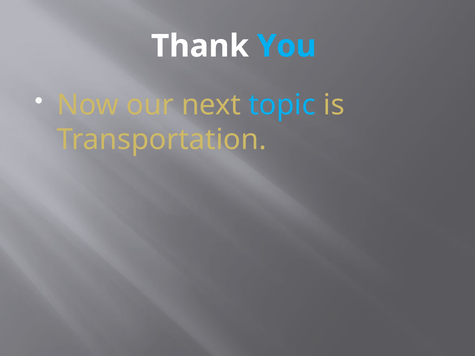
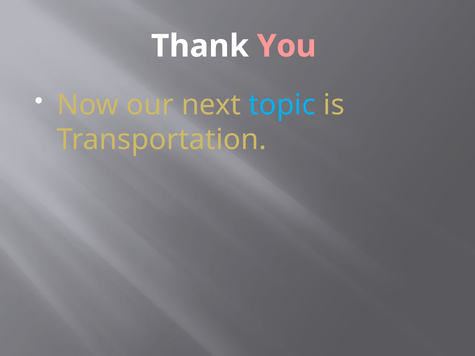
You colour: light blue -> pink
